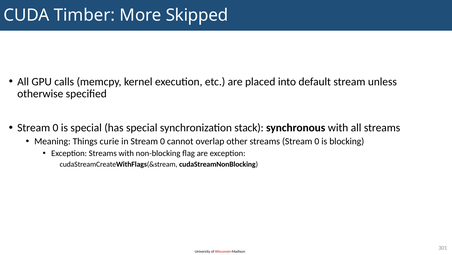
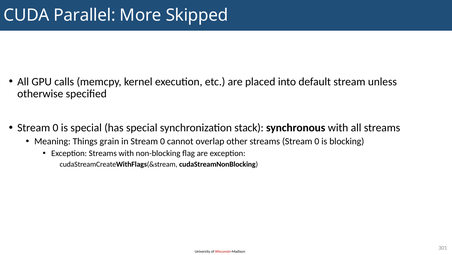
Timber: Timber -> Parallel
curie: curie -> grain
